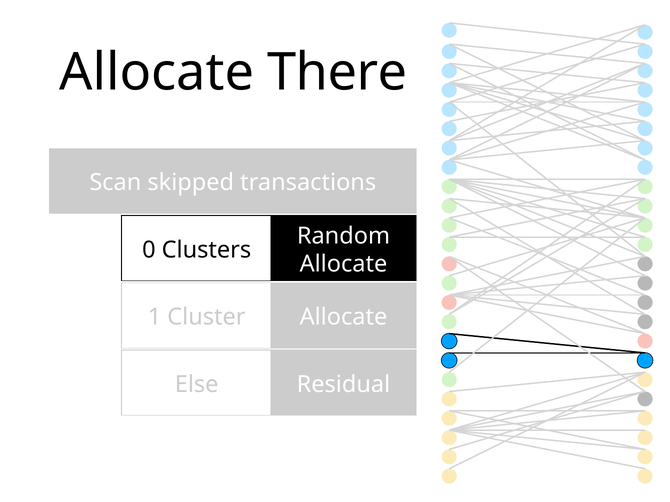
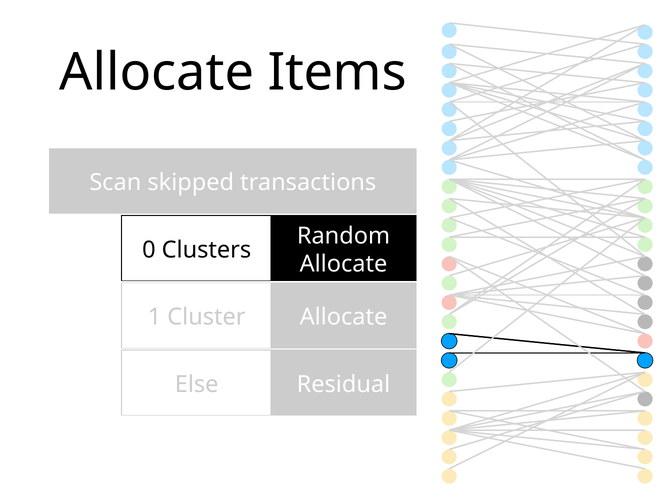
There: There -> Items
